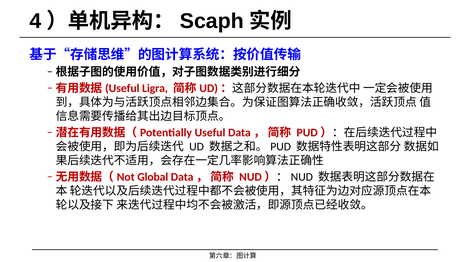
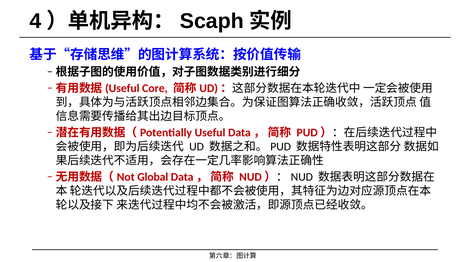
Ligra: Ligra -> Core
